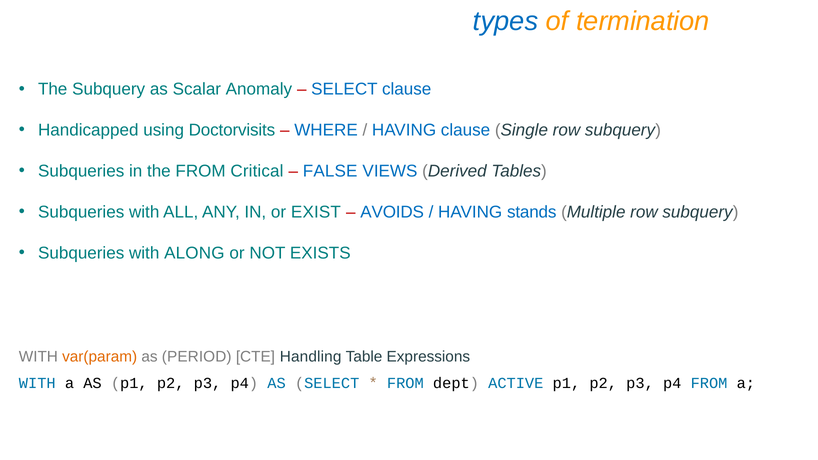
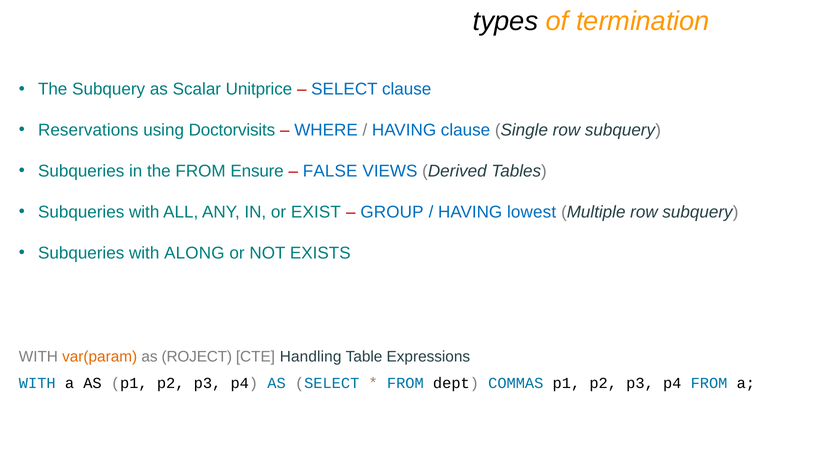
types colour: blue -> black
Anomaly: Anomaly -> Unitprice
Handicapped: Handicapped -> Reservations
Critical: Critical -> Ensure
AVOIDS: AVOIDS -> GROUP
stands: stands -> lowest
PERIOD: PERIOD -> ROJECT
ACTIVE: ACTIVE -> COMMAS
